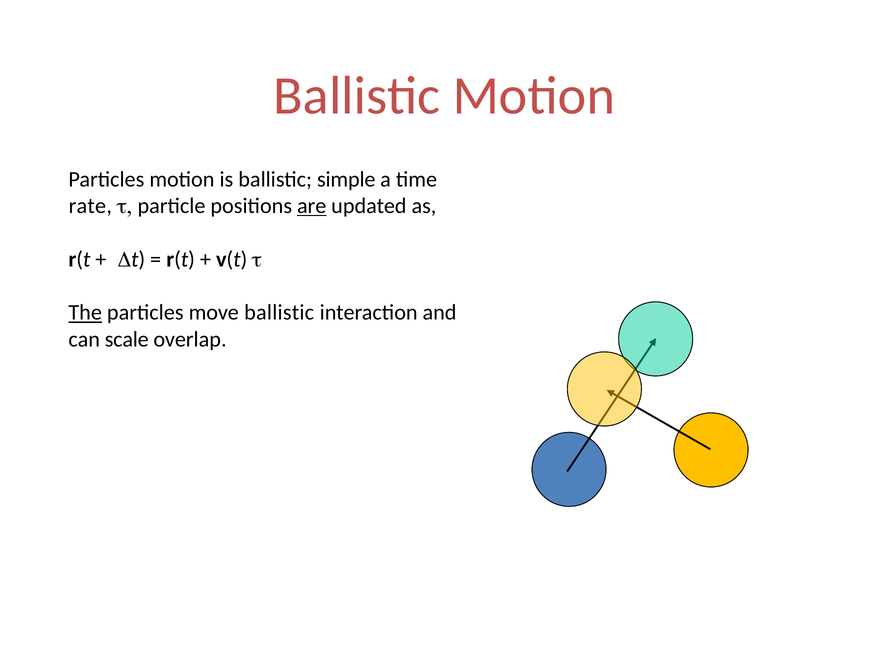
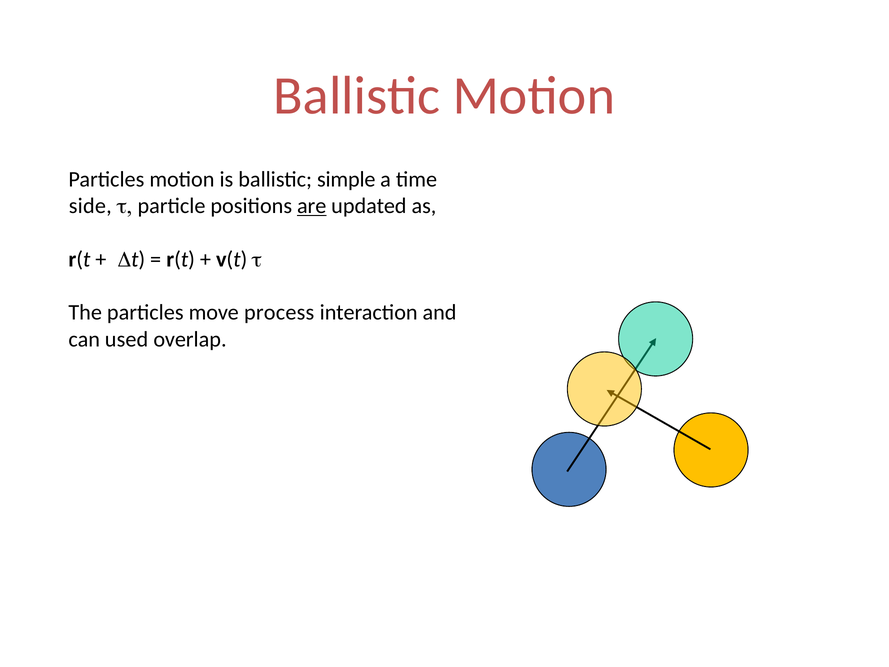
rate: rate -> side
The underline: present -> none
move ballistic: ballistic -> process
scale: scale -> used
